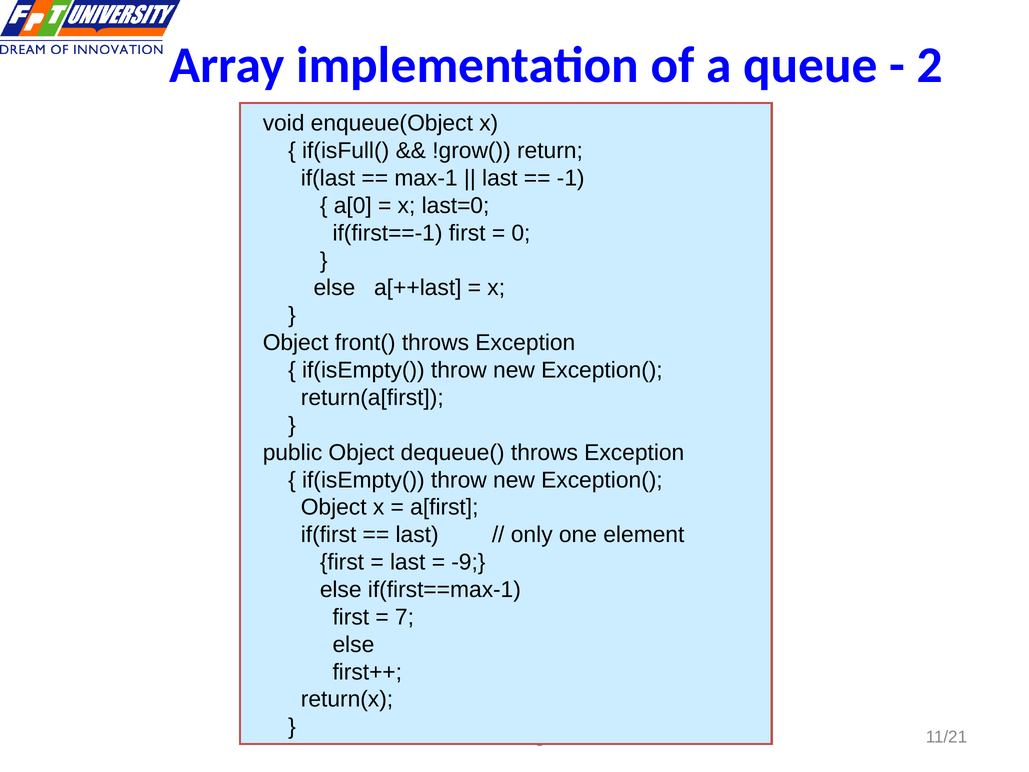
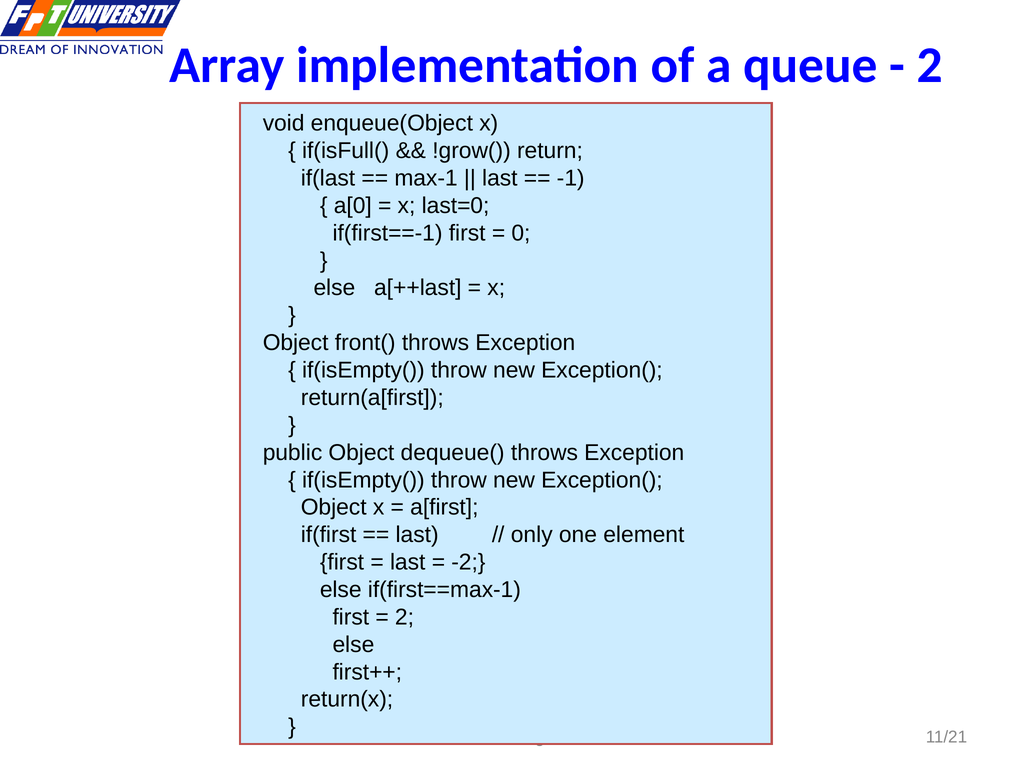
-9: -9 -> -2
7 at (404, 617): 7 -> 2
